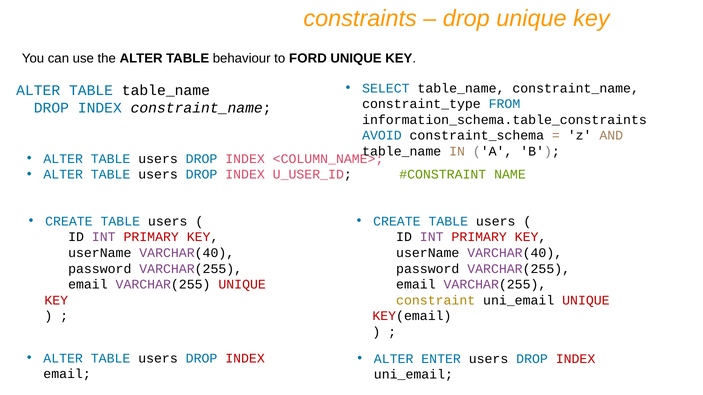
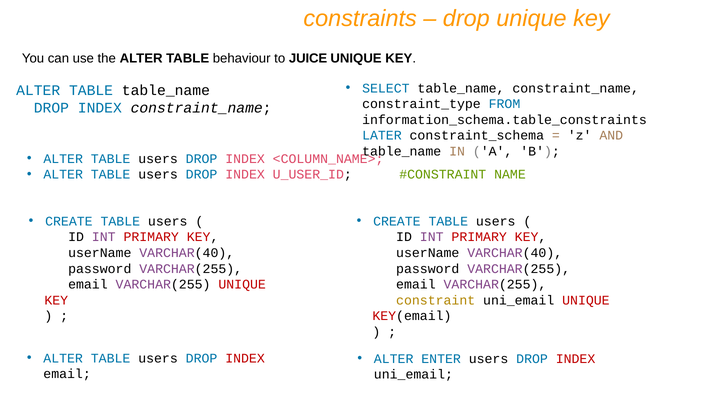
FORD: FORD -> JUICE
AVOID: AVOID -> LATER
